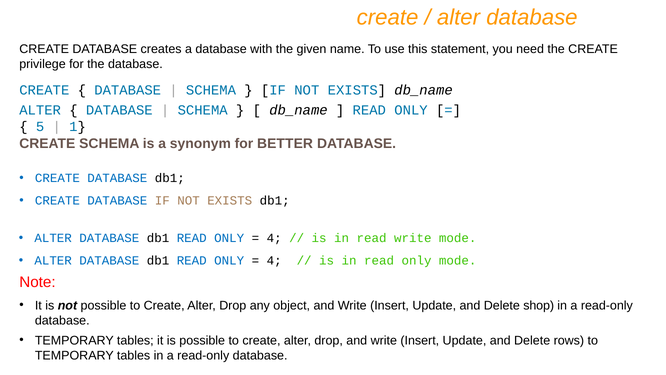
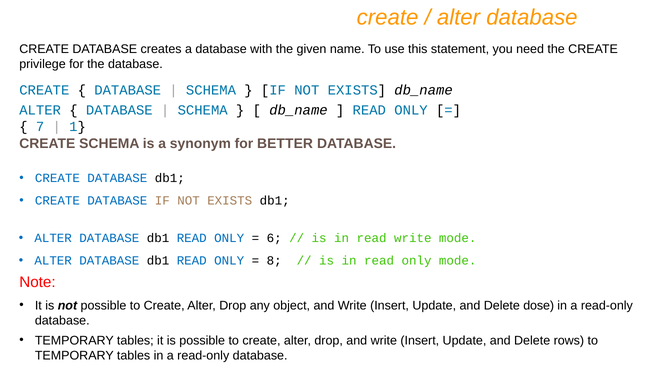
5: 5 -> 7
4 at (274, 238): 4 -> 6
4 at (274, 260): 4 -> 8
shop: shop -> dose
